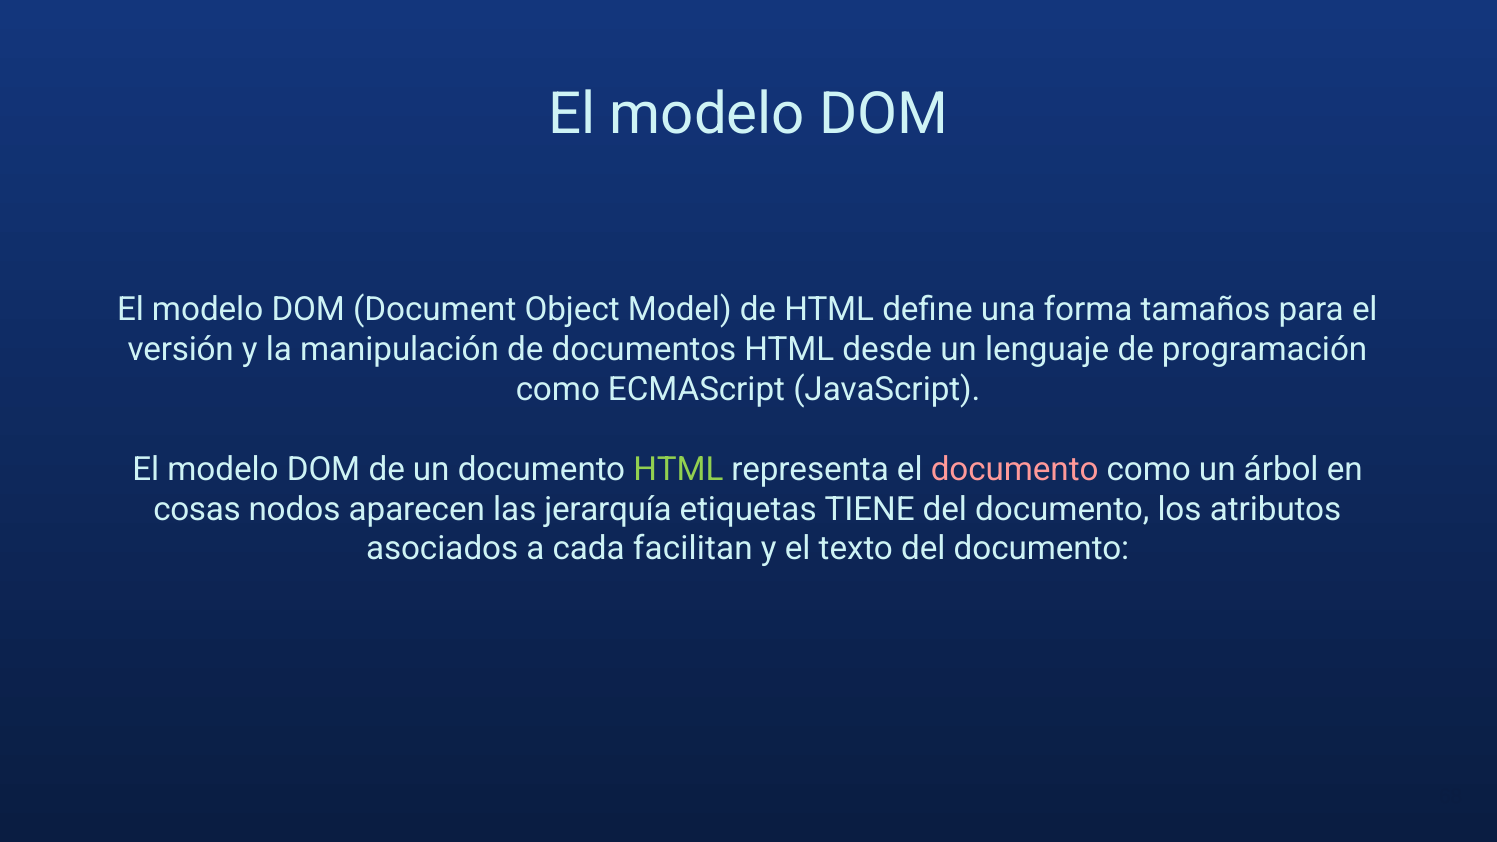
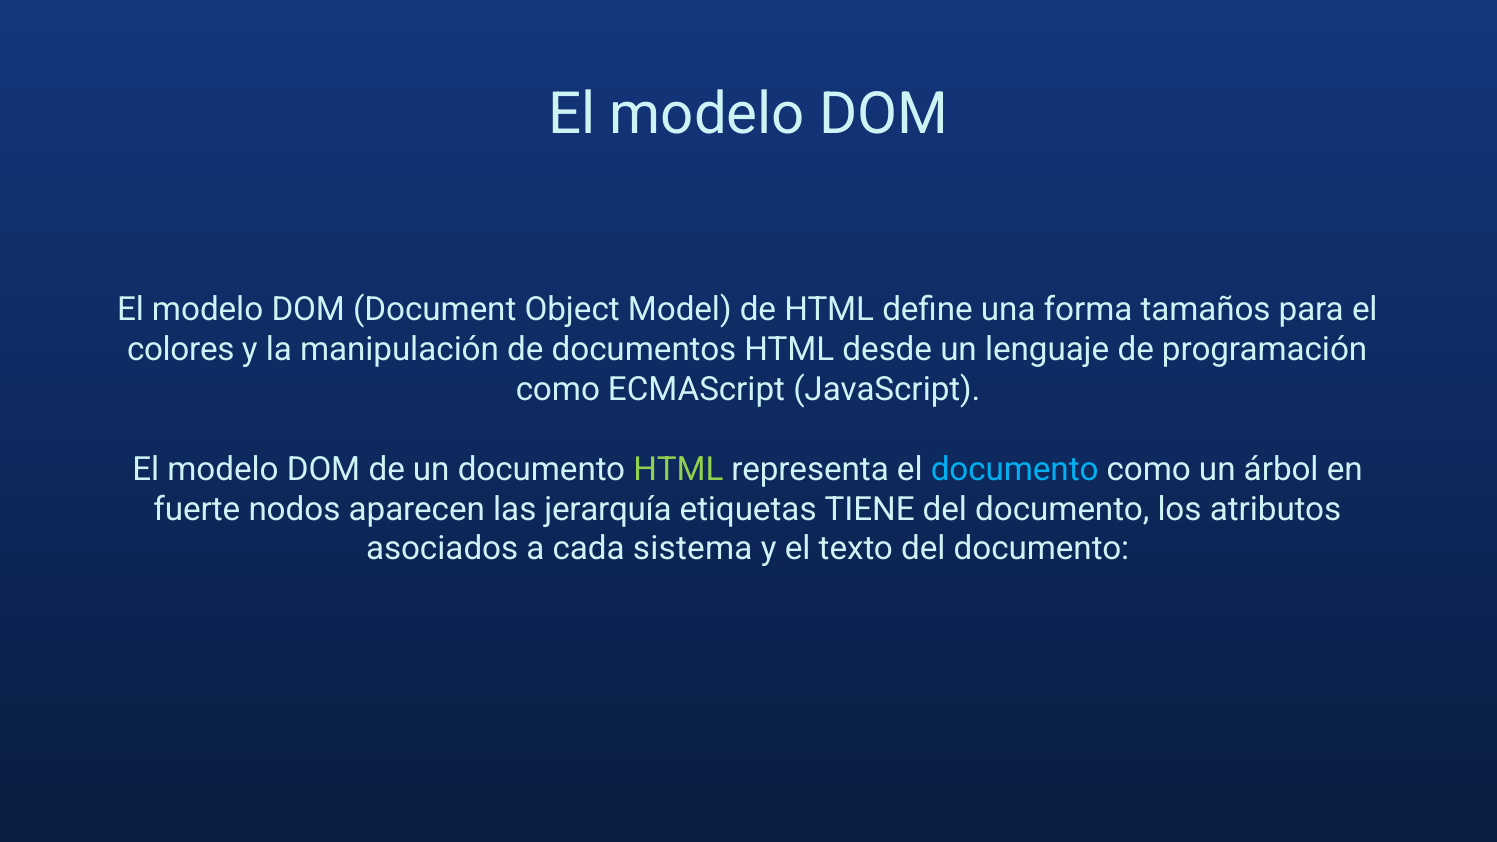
versión: versión -> colores
documento at (1015, 469) colour: pink -> light blue
cosas: cosas -> fuerte
facilitan: facilitan -> sistema
